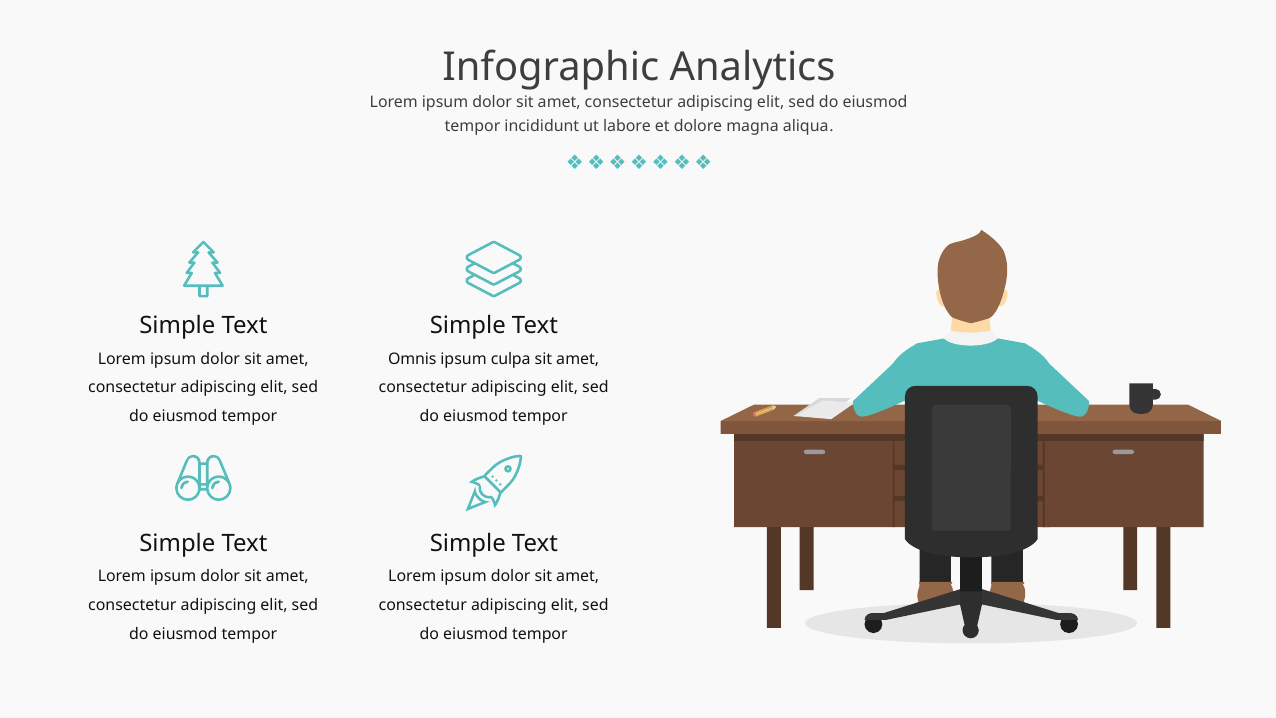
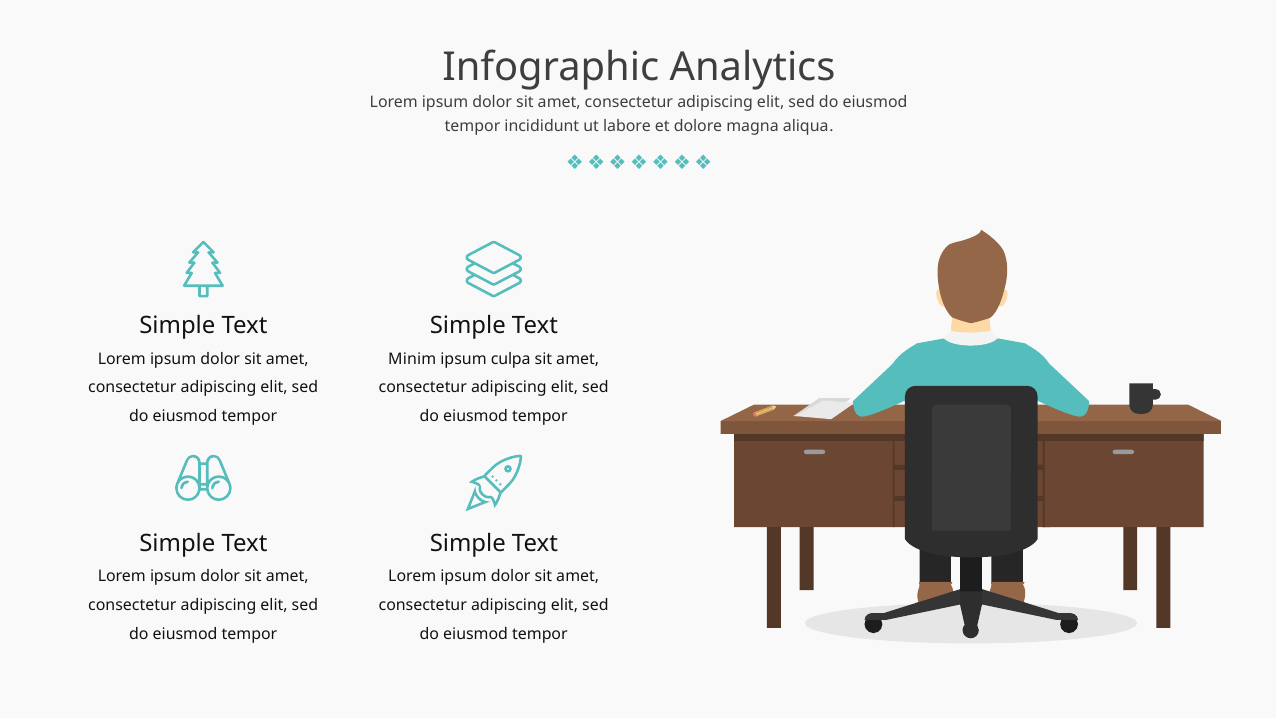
Omnis: Omnis -> Minim
